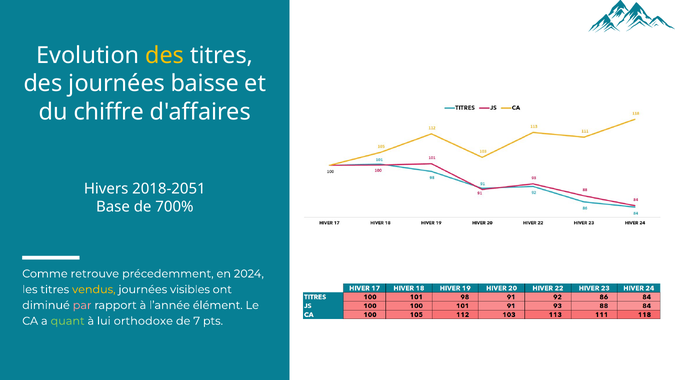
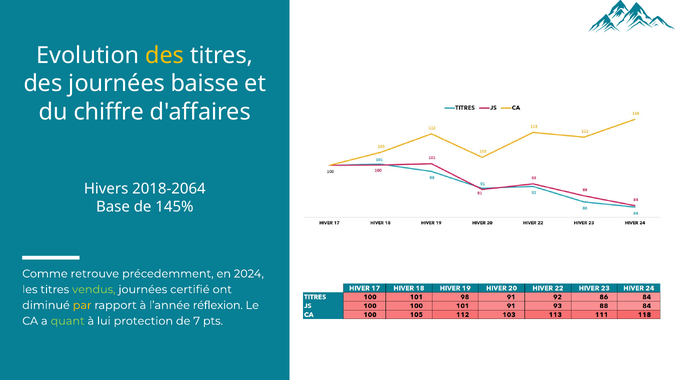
2018-2051: 2018-2051 -> 2018-2064
700%: 700% -> 145%
vendus colour: yellow -> light green
visibles: visibles -> certifié
par colour: pink -> yellow
élément: élément -> réflexion
orthodoxe: orthodoxe -> protection
